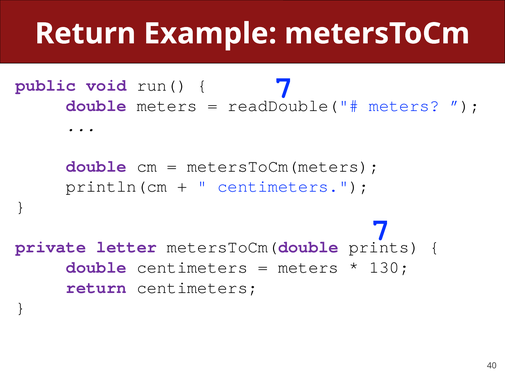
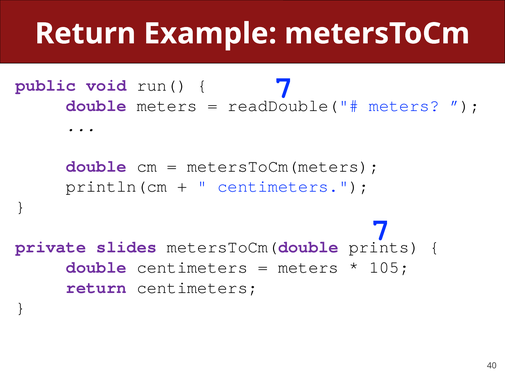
letter: letter -> slides
130: 130 -> 105
